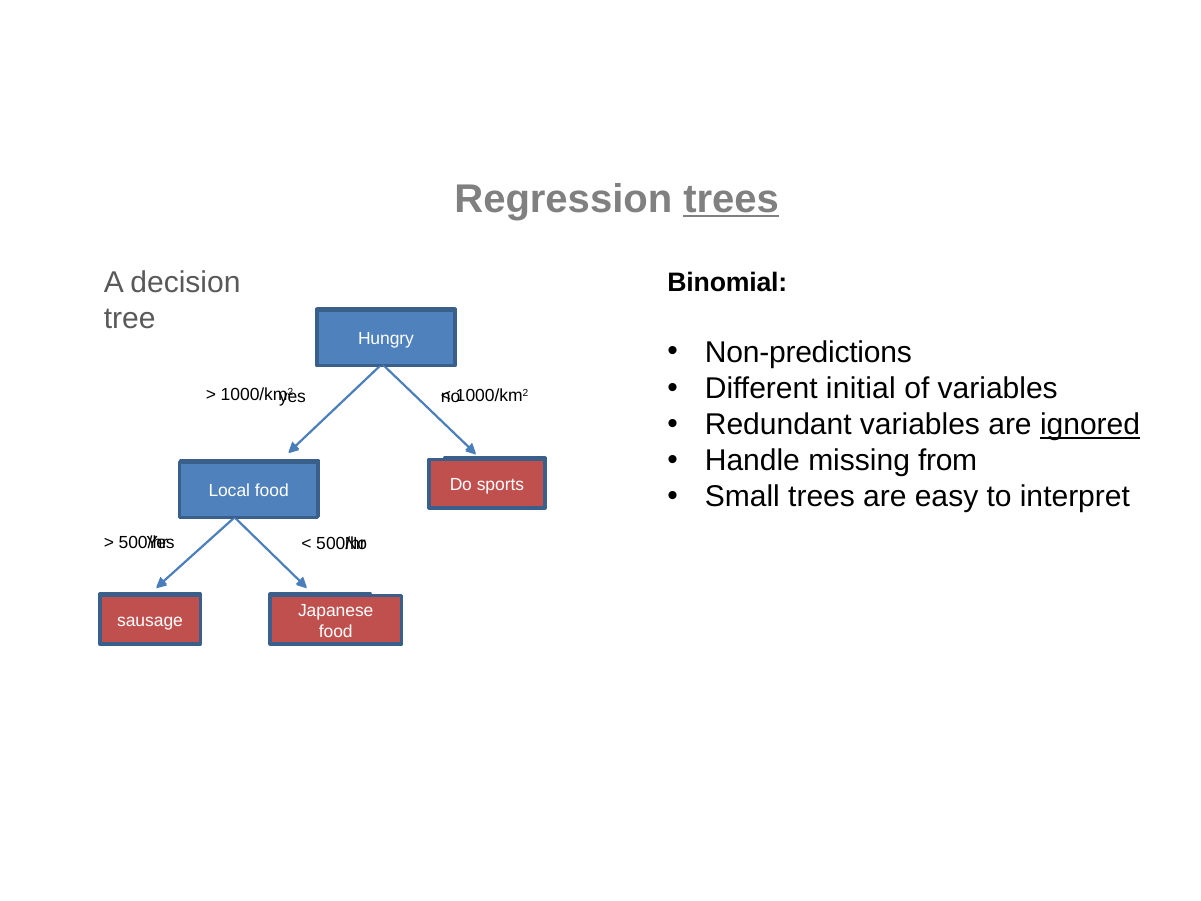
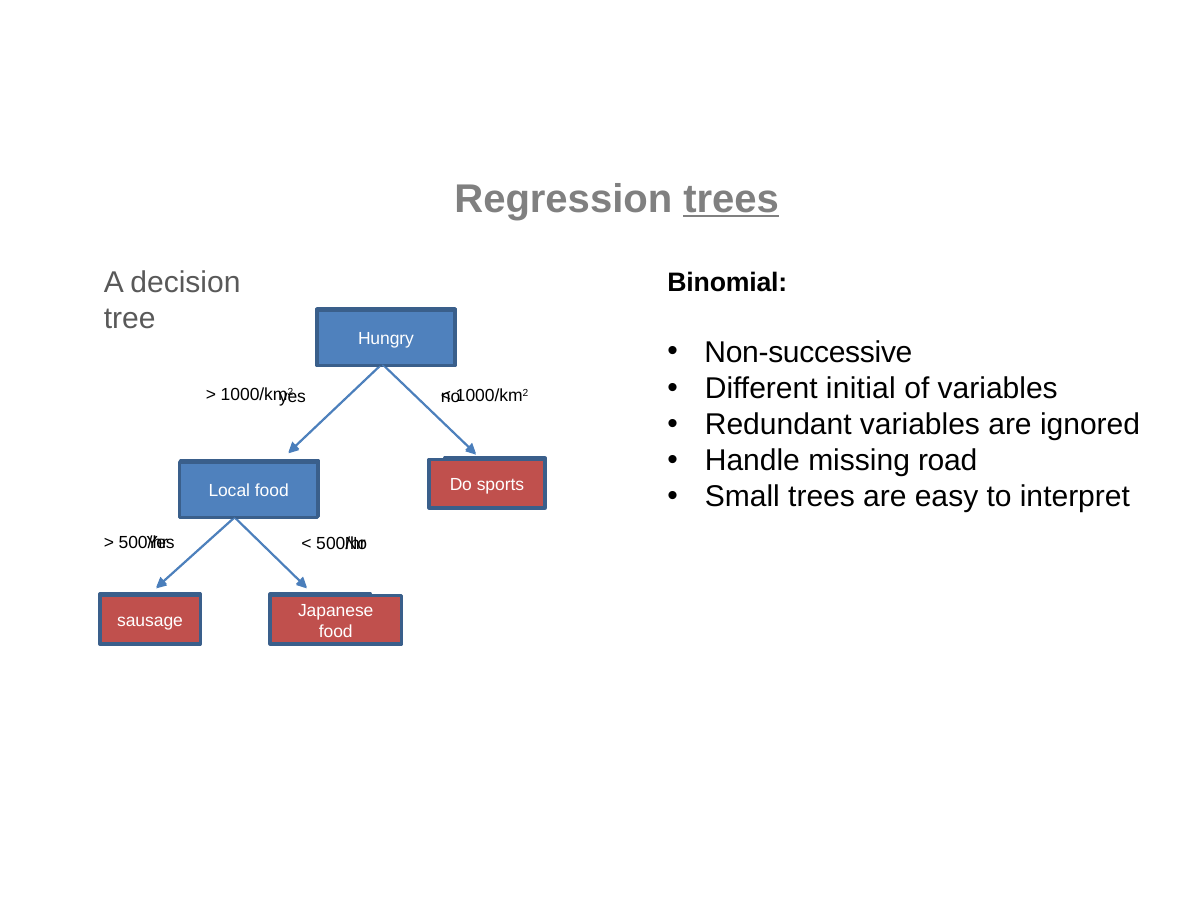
Non-predictions: Non-predictions -> Non-successive
ignored underline: present -> none
from: from -> road
